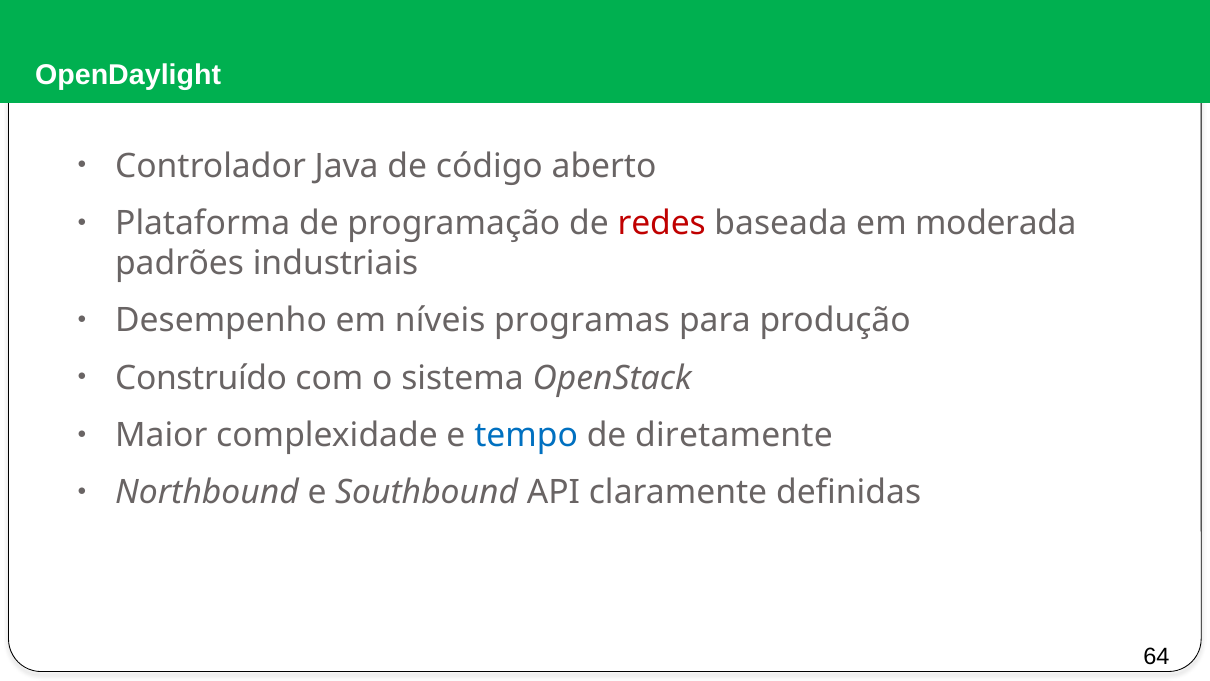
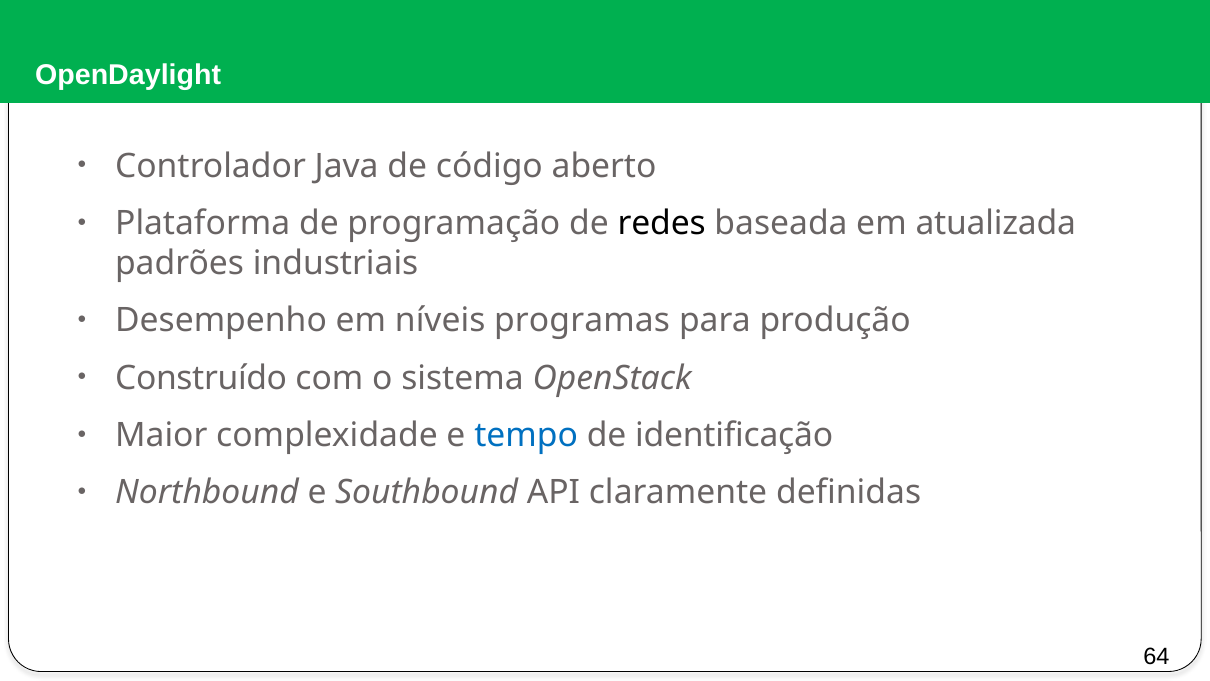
redes colour: red -> black
moderada: moderada -> atualizada
diretamente: diretamente -> identificação
